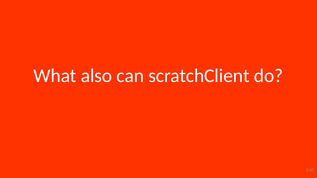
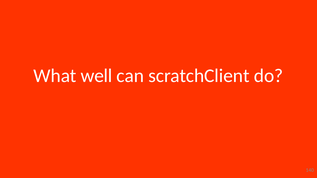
also: also -> well
